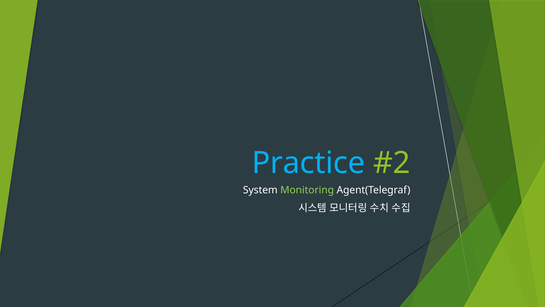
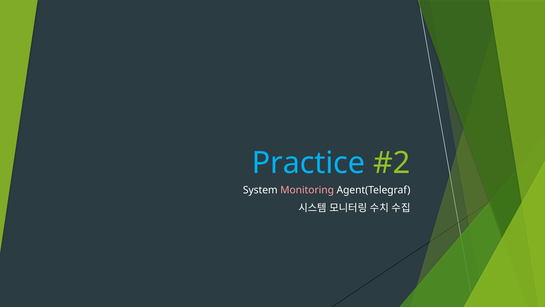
Monitoring colour: light green -> pink
